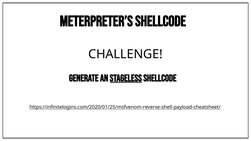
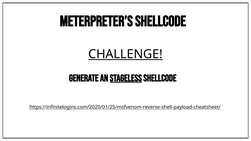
CHALLENGE underline: none -> present
